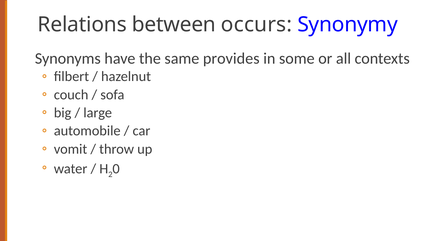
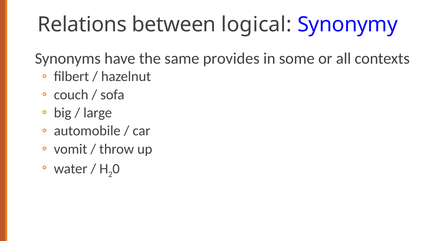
occurs: occurs -> logical
